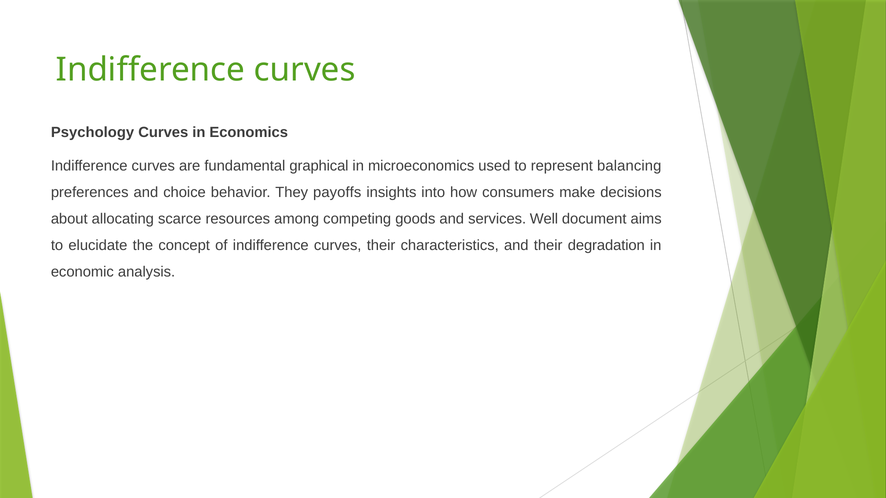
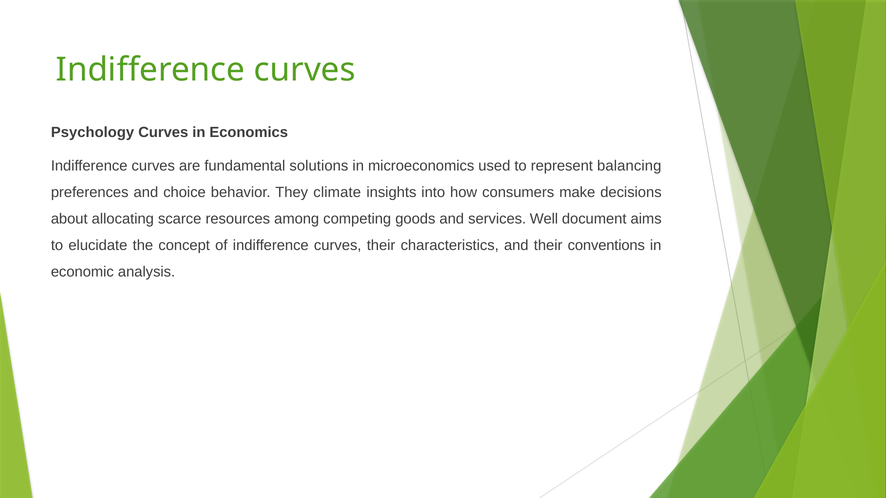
graphical: graphical -> solutions
payoffs: payoffs -> climate
degradation: degradation -> conventions
